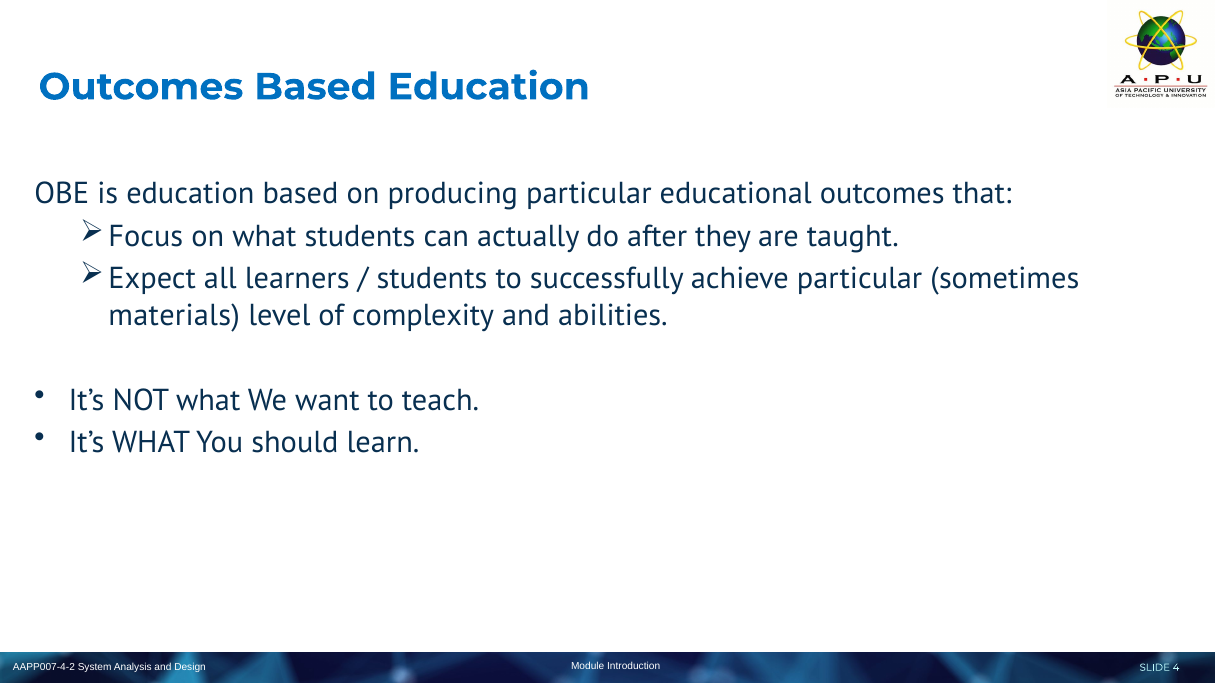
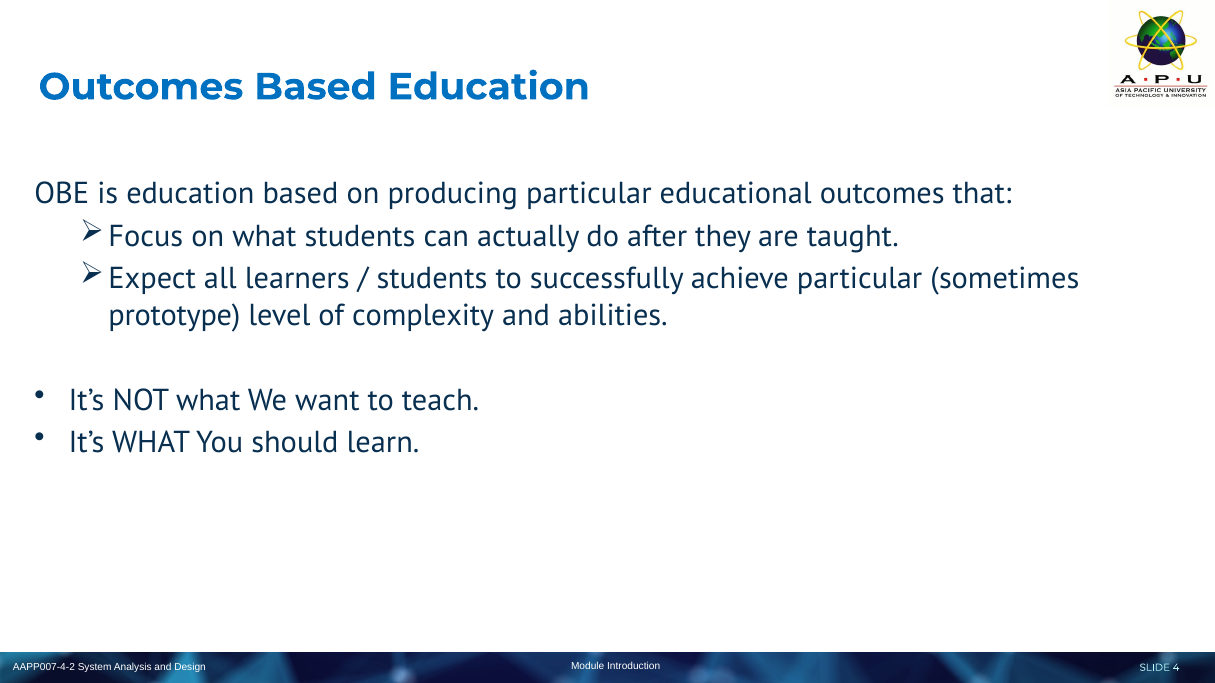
materials: materials -> prototype
